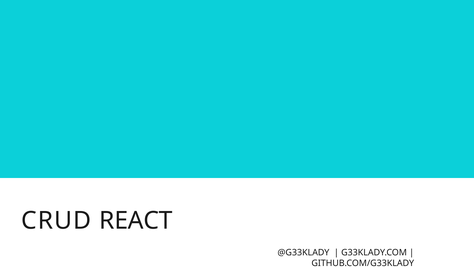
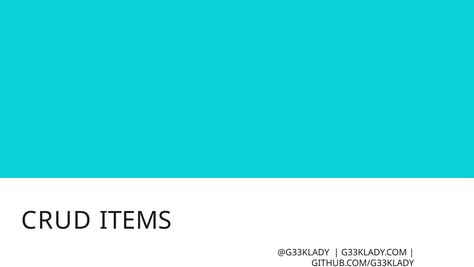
REACT: REACT -> ITEMS
